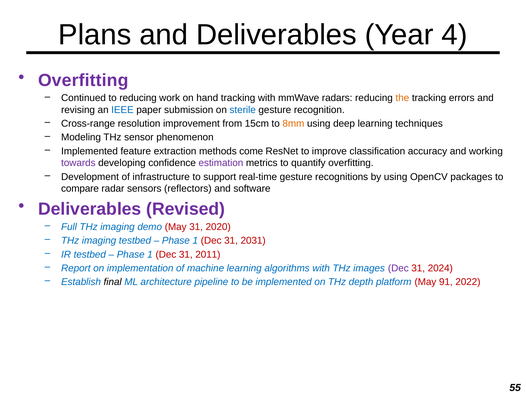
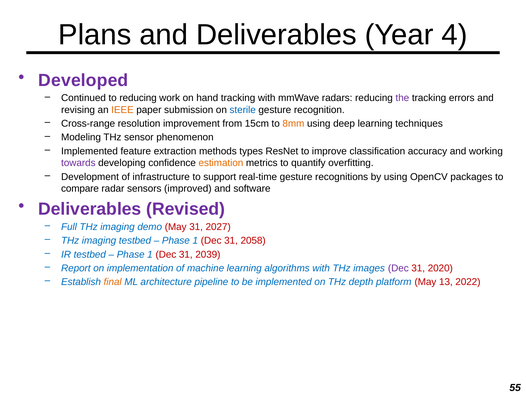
Overfitting at (83, 80): Overfitting -> Developed
the colour: orange -> purple
IEEE colour: blue -> orange
come: come -> types
estimation colour: purple -> orange
reflectors: reflectors -> improved
2020: 2020 -> 2027
2031: 2031 -> 2058
2011: 2011 -> 2039
2024: 2024 -> 2020
final colour: black -> orange
91: 91 -> 13
